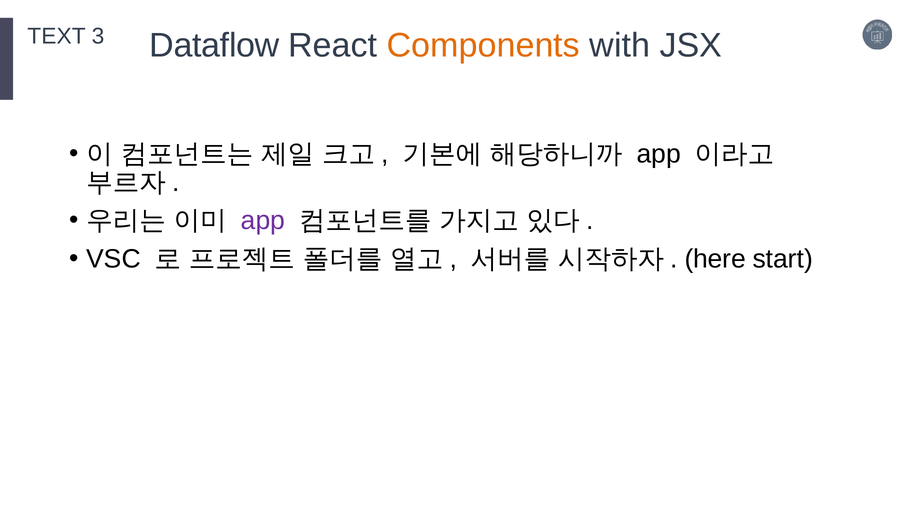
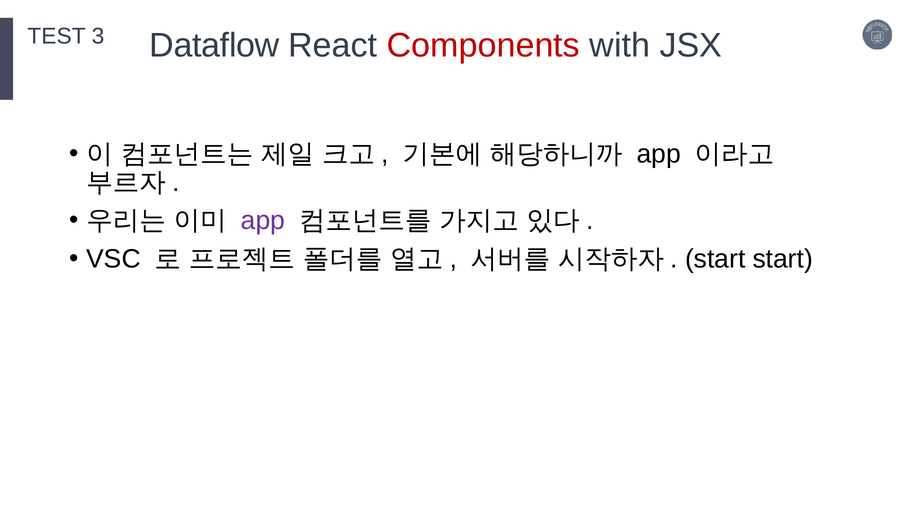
TEXT: TEXT -> TEST
Components colour: orange -> red
here at (715, 259): here -> start
